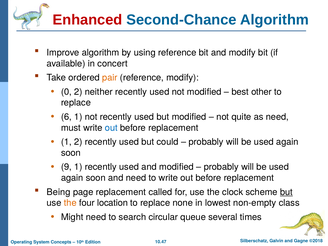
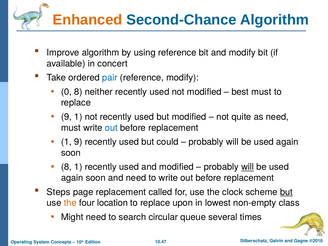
Enhanced colour: red -> orange
pair colour: orange -> blue
0 2: 2 -> 8
best other: other -> must
6 at (66, 117): 6 -> 9
1 2: 2 -> 9
9 at (66, 167): 9 -> 8
will at (248, 167) underline: none -> present
Being: Being -> Steps
none: none -> upon
